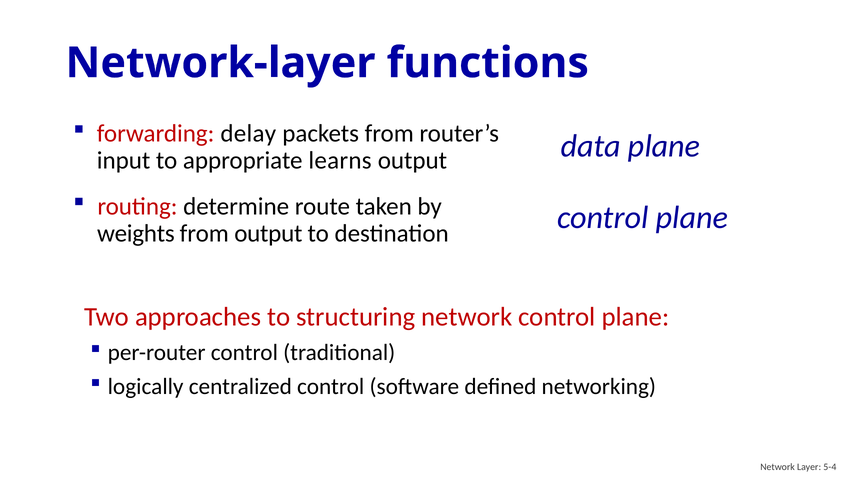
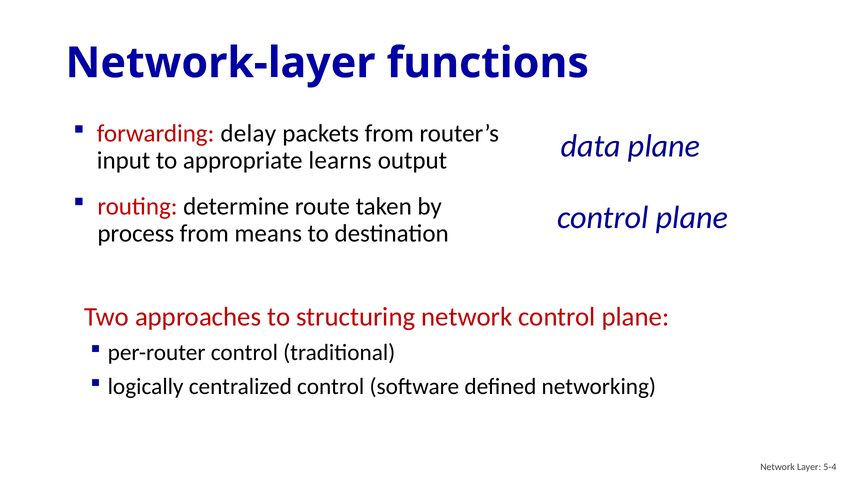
weights: weights -> process
from output: output -> means
